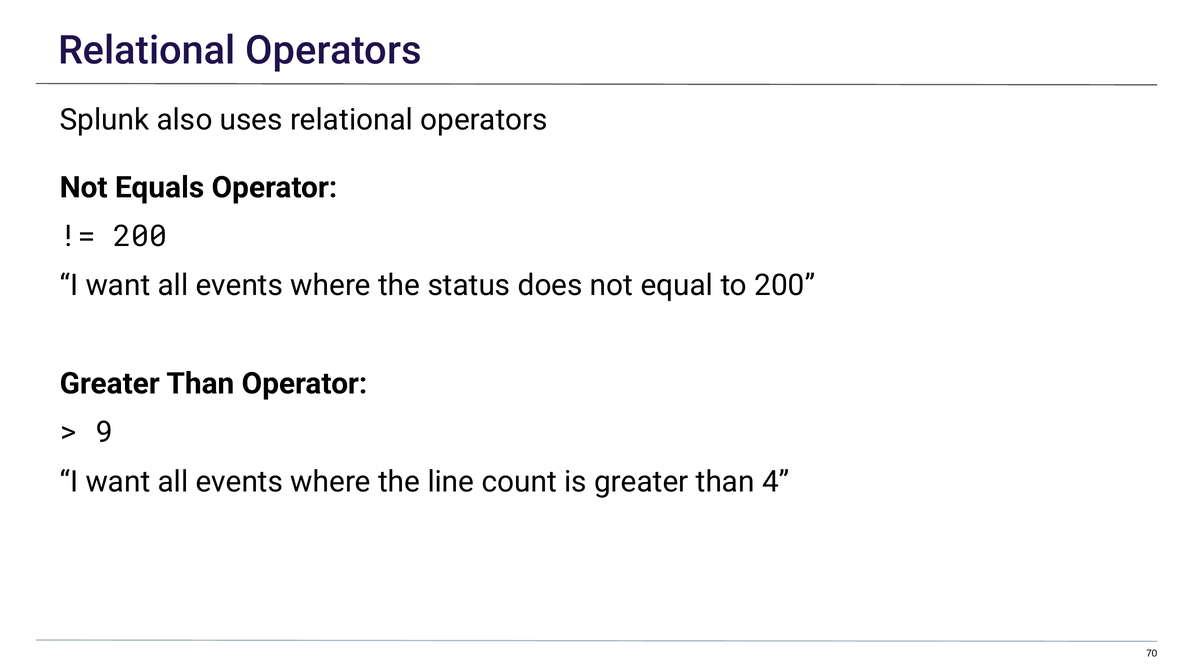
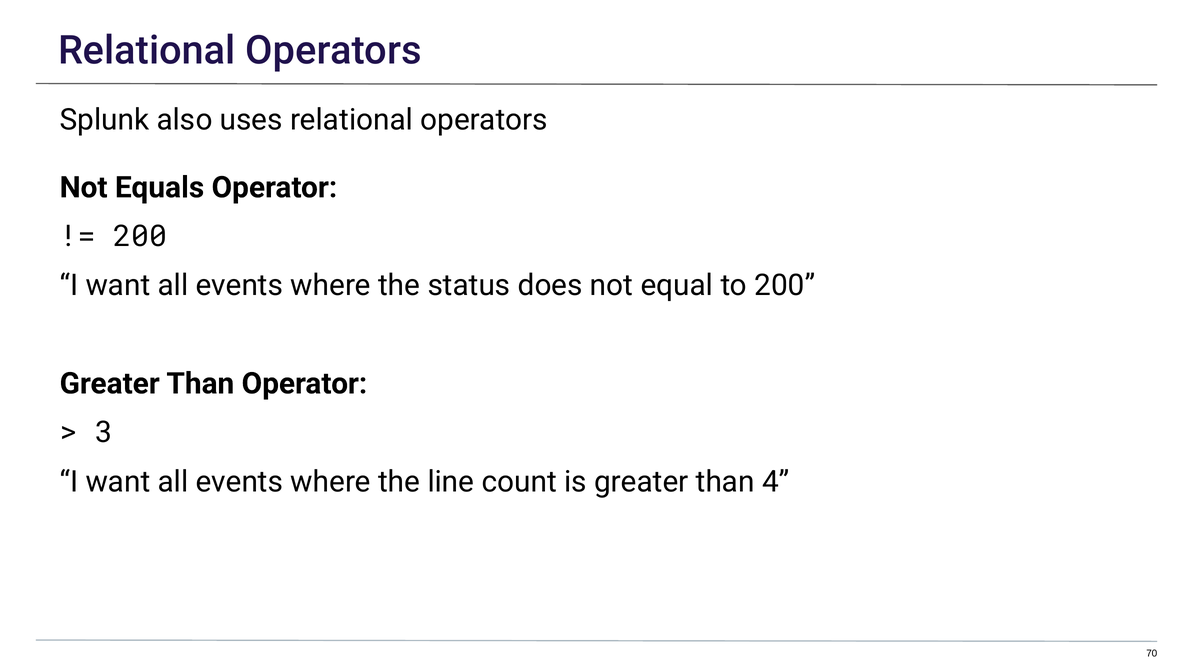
9: 9 -> 3
